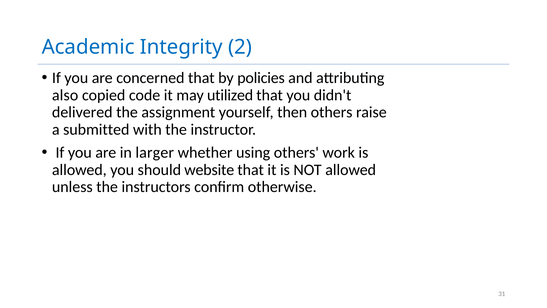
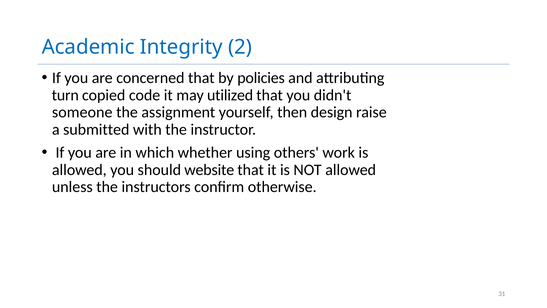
also: also -> turn
delivered: delivered -> someone
then others: others -> design
larger: larger -> which
